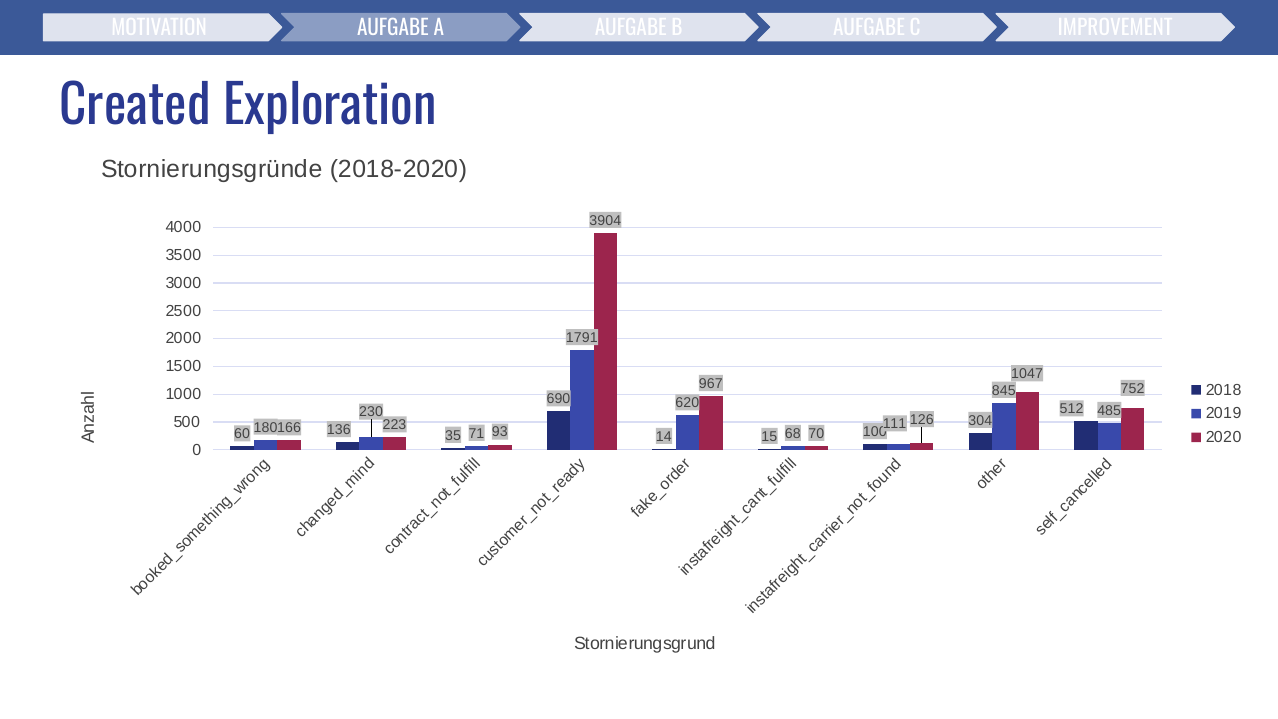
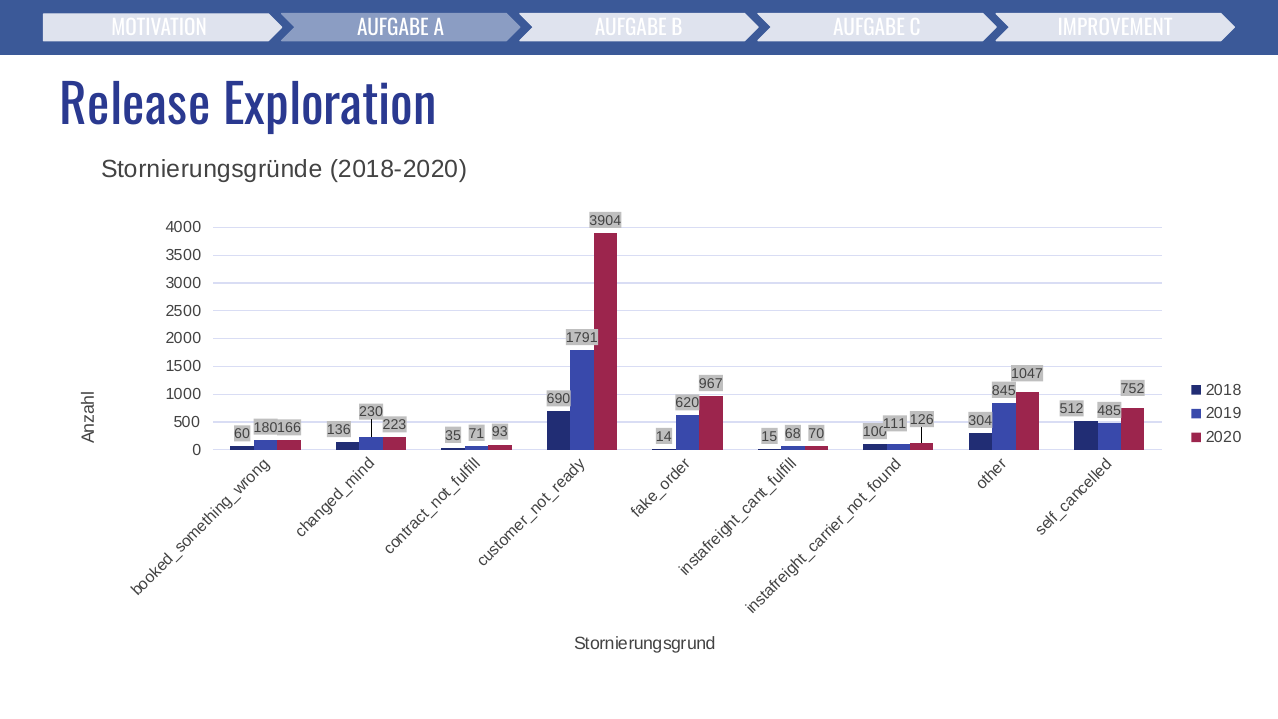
Created: Created -> Release
